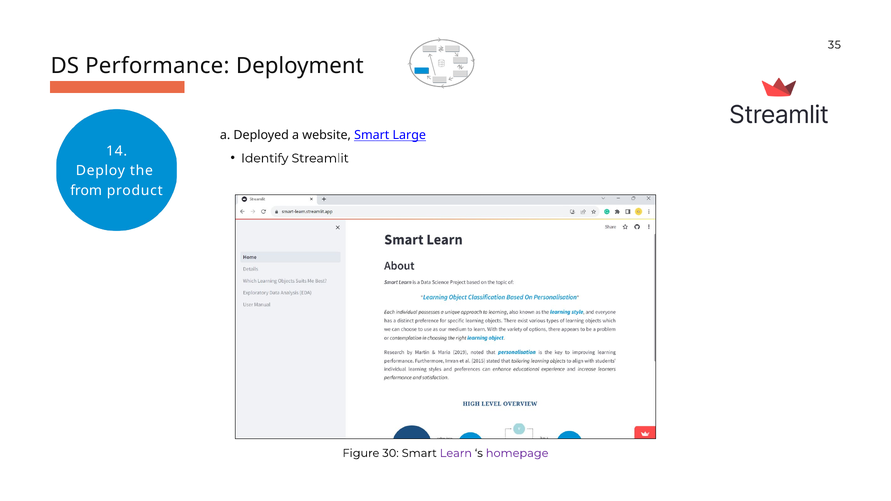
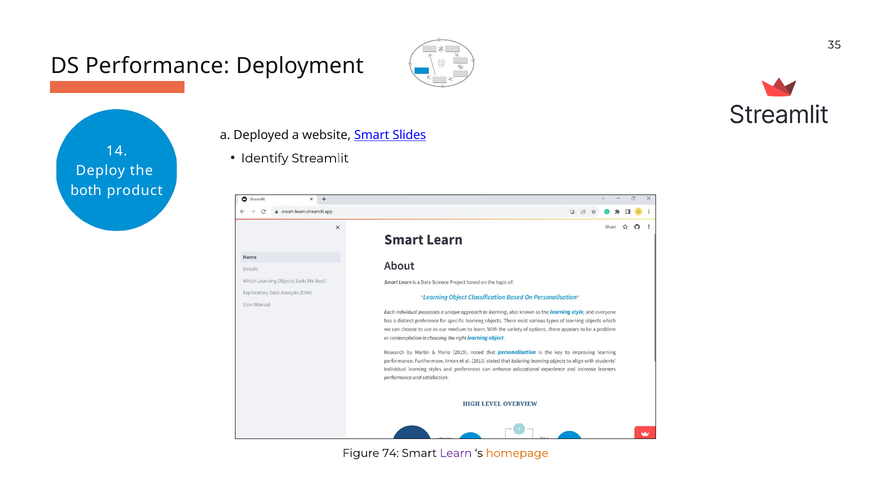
Large: Large -> Slides
from: from -> both
30: 30 -> 74
homepage colour: purple -> orange
